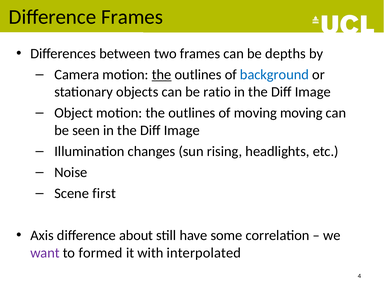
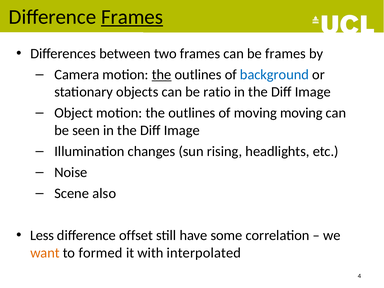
Frames at (132, 17) underline: none -> present
be depths: depths -> frames
first: first -> also
Axis: Axis -> Less
about: about -> offset
want colour: purple -> orange
